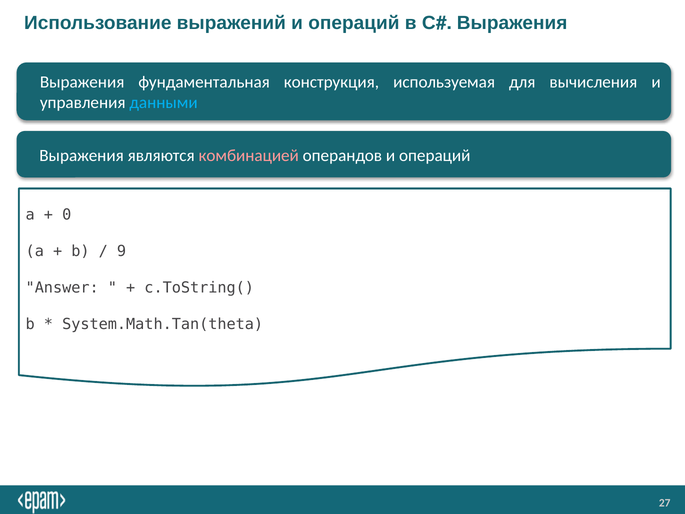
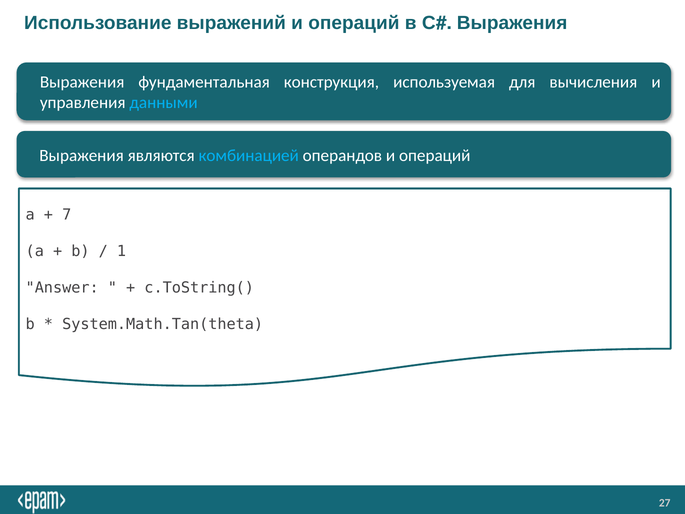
комбинацией colour: pink -> light blue
0: 0 -> 7
9: 9 -> 1
